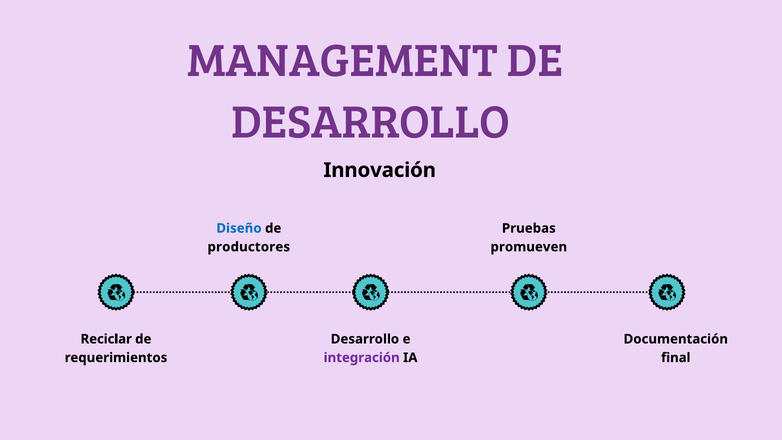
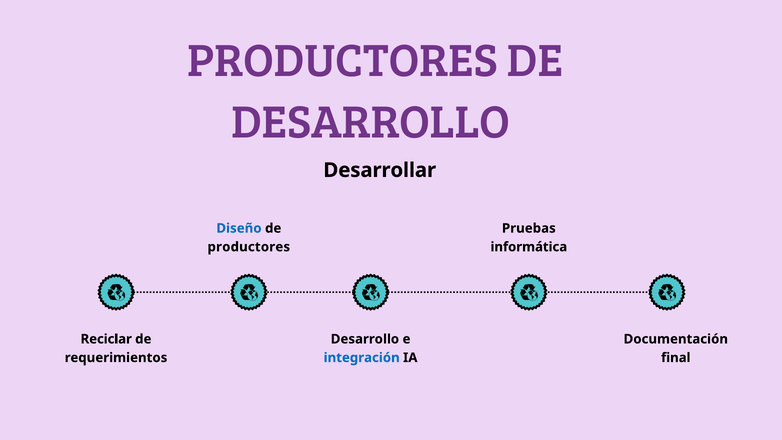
MANAGEMENT at (342, 61): MANAGEMENT -> PRODUCTORES
Innovación: Innovación -> Desarrollar
promueven: promueven -> informática
integración colour: purple -> blue
